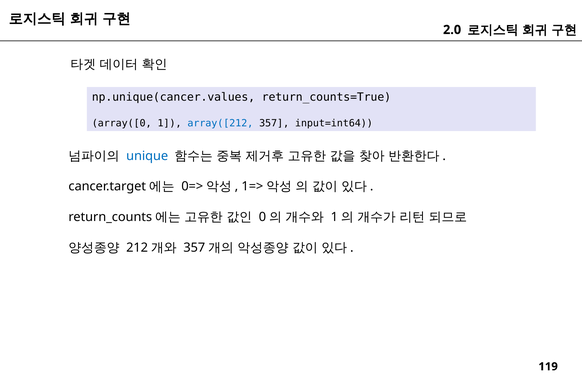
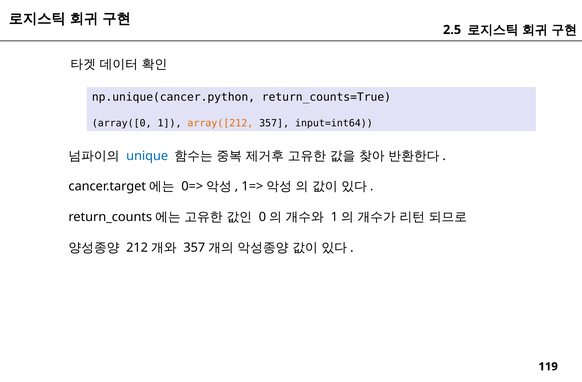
2.0: 2.0 -> 2.5
np.unique(cancer.values: np.unique(cancer.values -> np.unique(cancer.python
array([212 colour: blue -> orange
